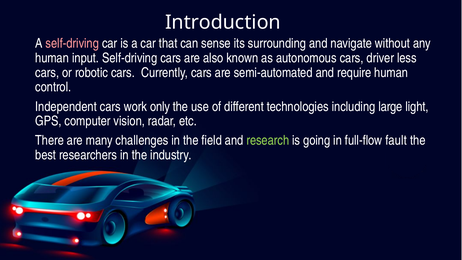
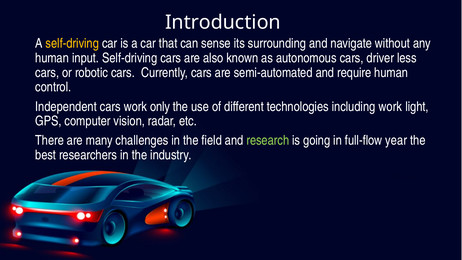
self-driving at (72, 43) colour: pink -> yellow
including large: large -> work
fault: fault -> year
